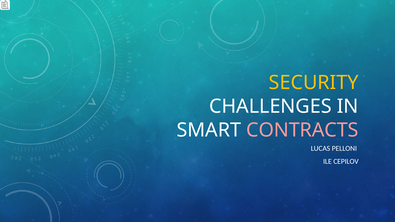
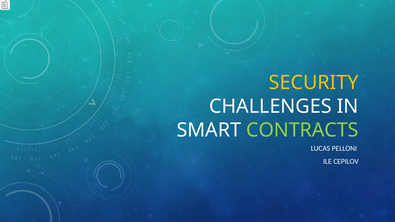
CONTRACTS colour: pink -> light green
